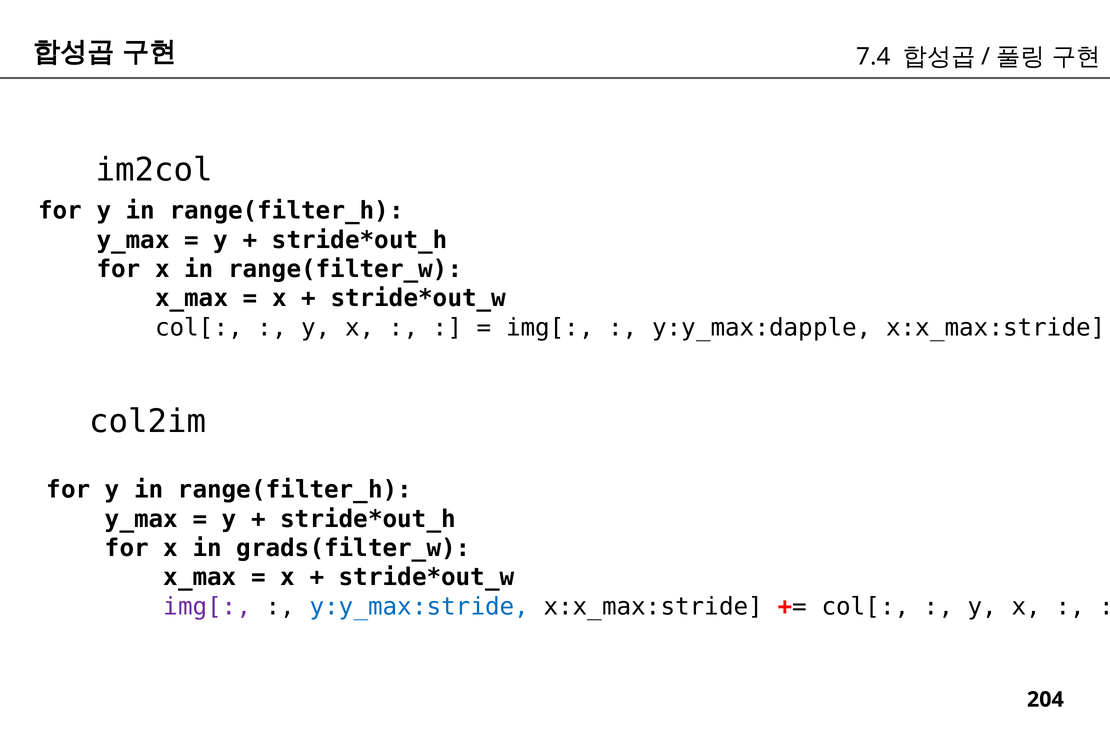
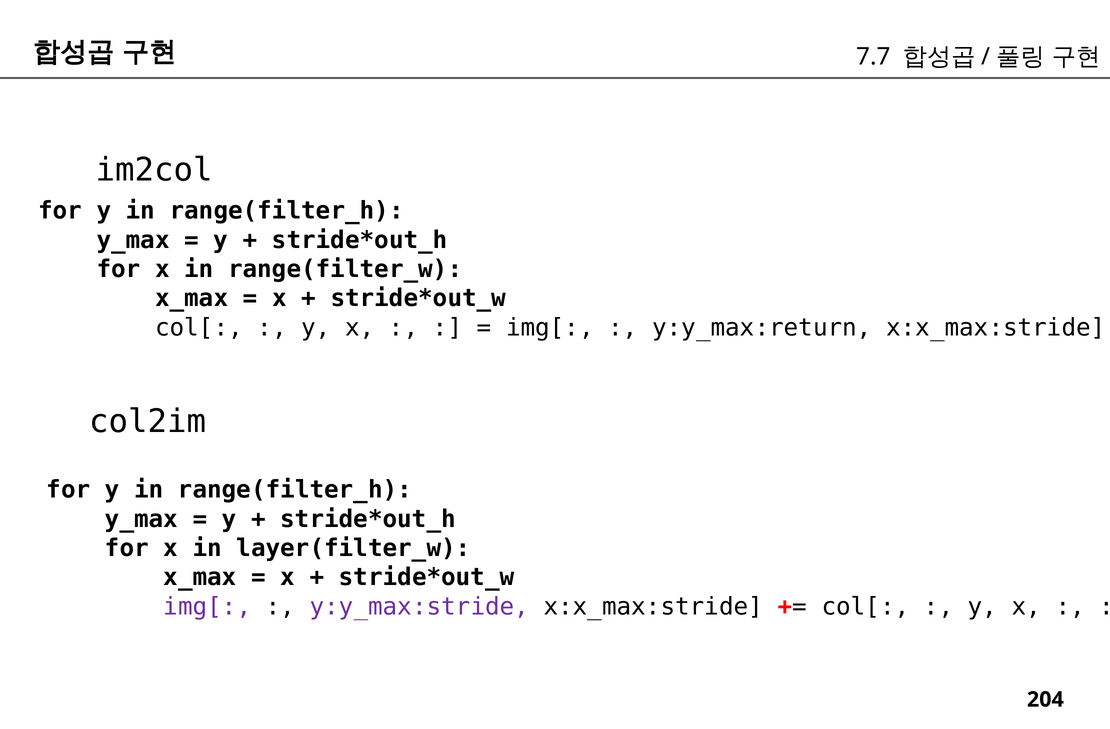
7.4: 7.4 -> 7.7
y:y_max:dapple: y:y_max:dapple -> y:y_max:return
grads(filter_w: grads(filter_w -> layer(filter_w
y:y_max:stride colour: blue -> purple
